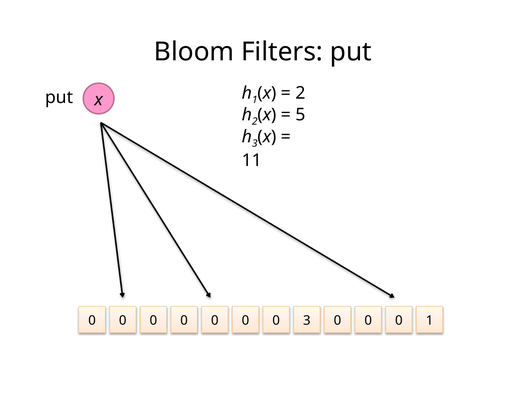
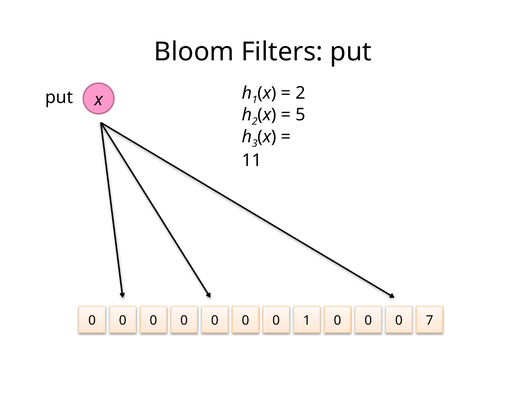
0 3: 3 -> 1
0 1: 1 -> 7
